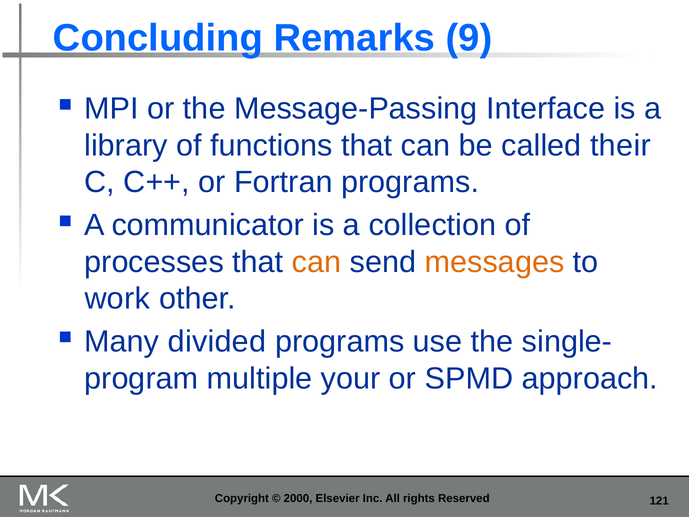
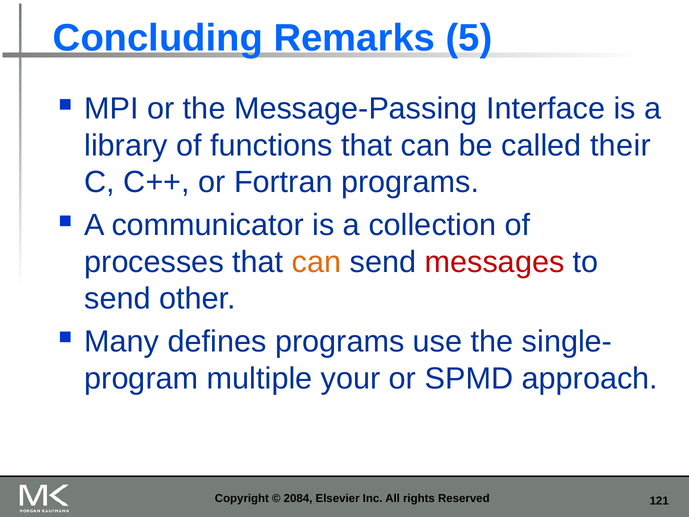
9: 9 -> 5
messages colour: orange -> red
work at (117, 299): work -> send
divided: divided -> defines
2000: 2000 -> 2084
